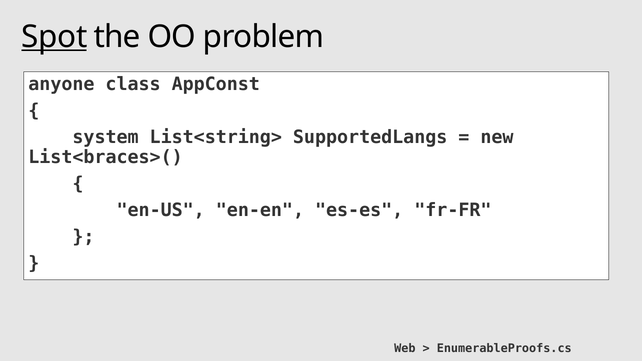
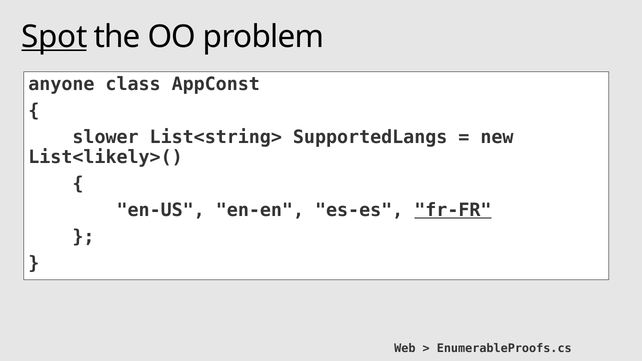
system: system -> slower
List<braces>(: List<braces>( -> List<likely>(
fr-FR underline: none -> present
